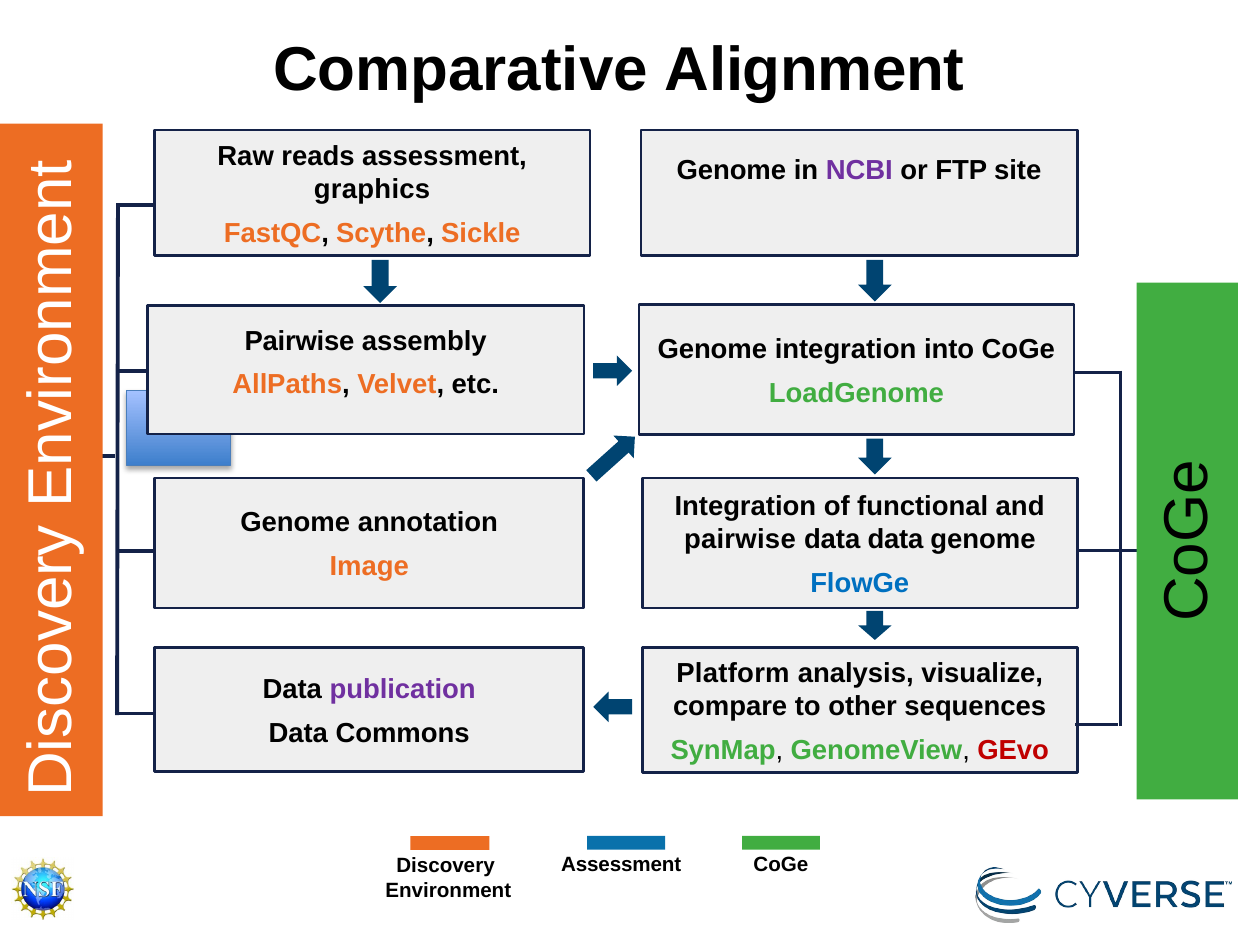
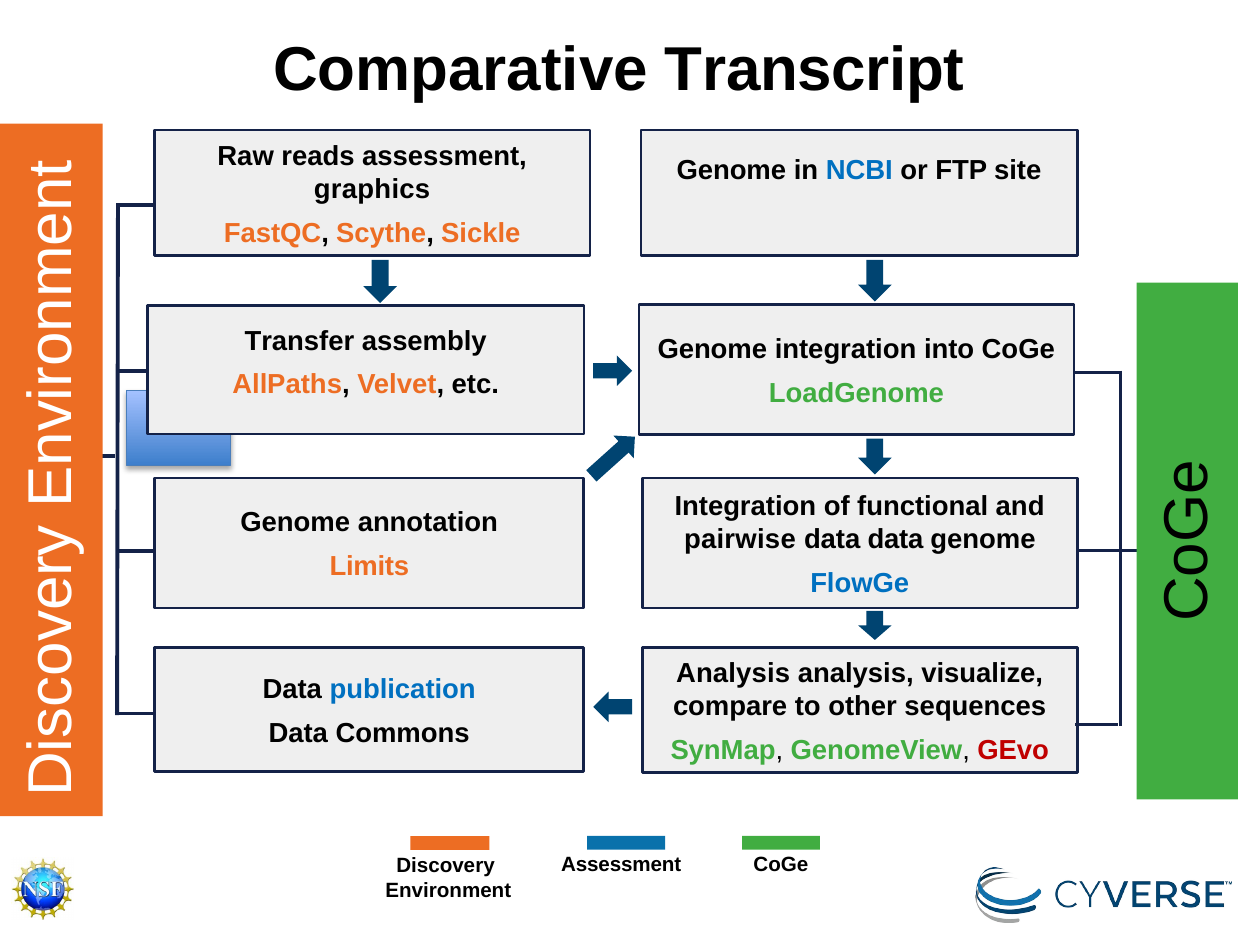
Alignment: Alignment -> Transcript
NCBI colour: purple -> blue
Pairwise at (299, 341): Pairwise -> Transfer
Image: Image -> Limits
Platform at (733, 673): Platform -> Analysis
publication colour: purple -> blue
